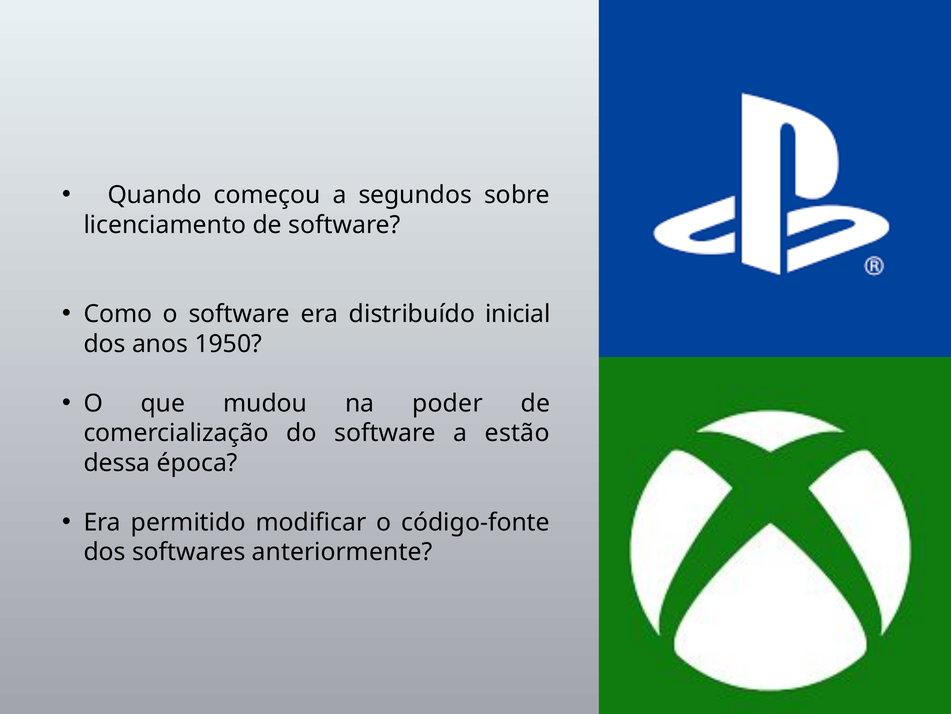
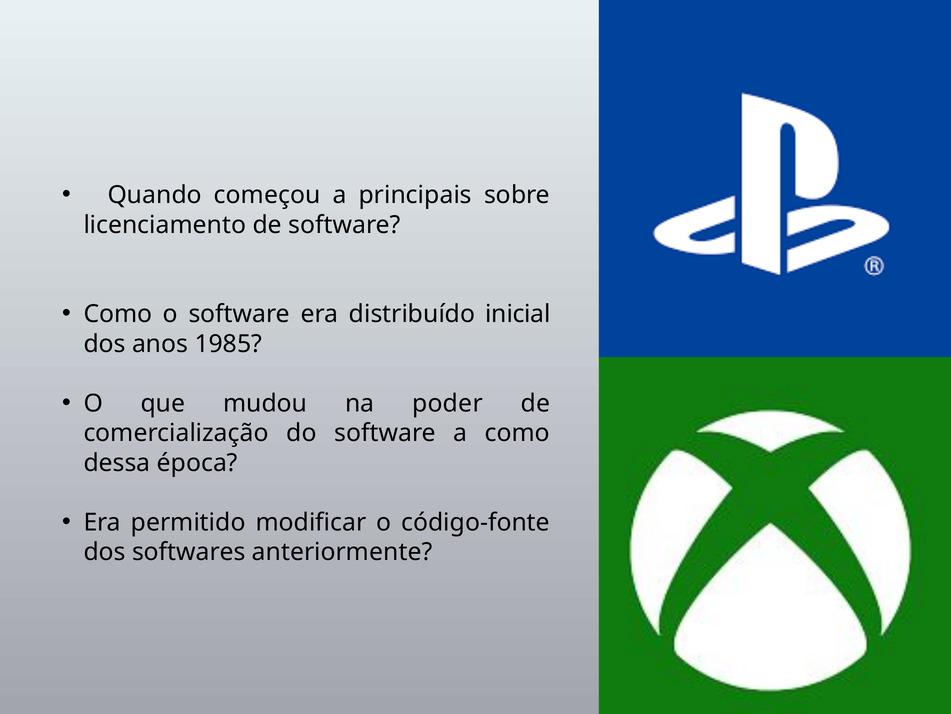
segundos: segundos -> principais
1950: 1950 -> 1985
a estão: estão -> como
